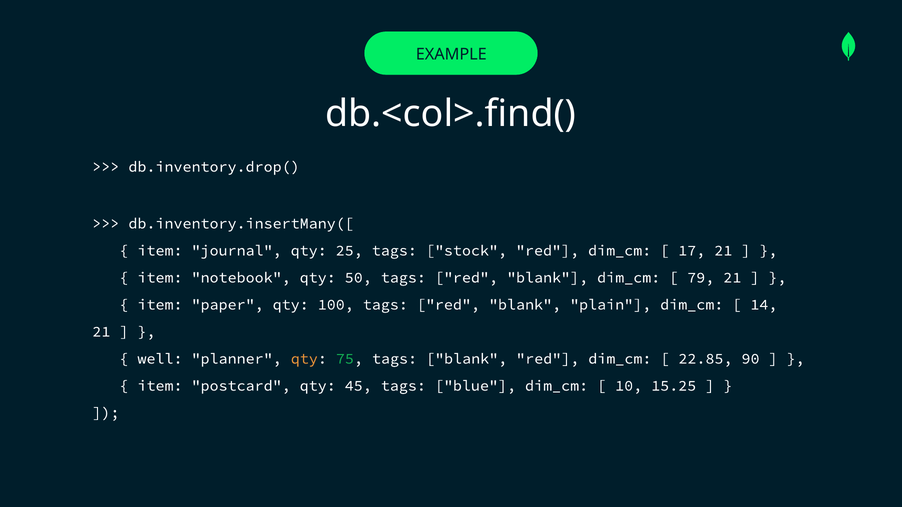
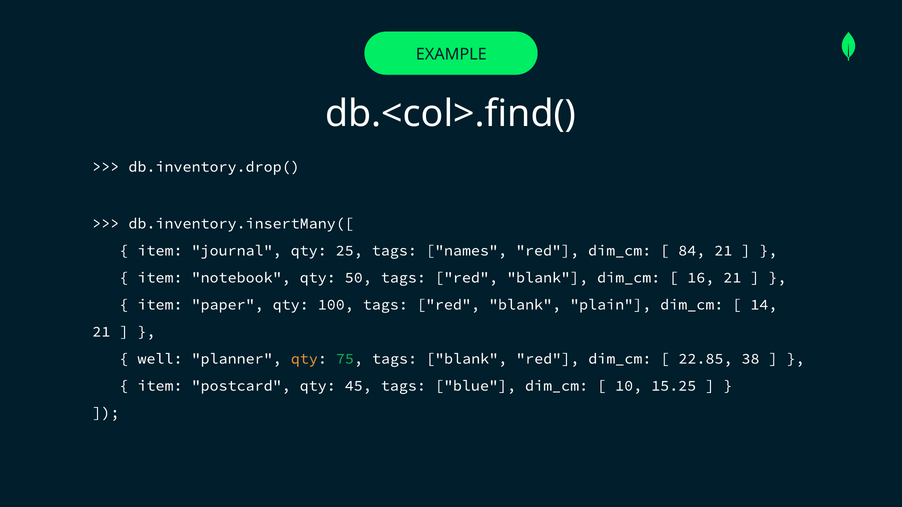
stock: stock -> names
17: 17 -> 84
79: 79 -> 16
90: 90 -> 38
